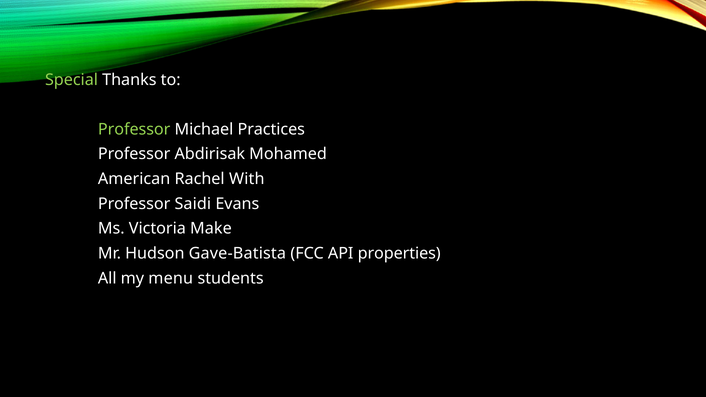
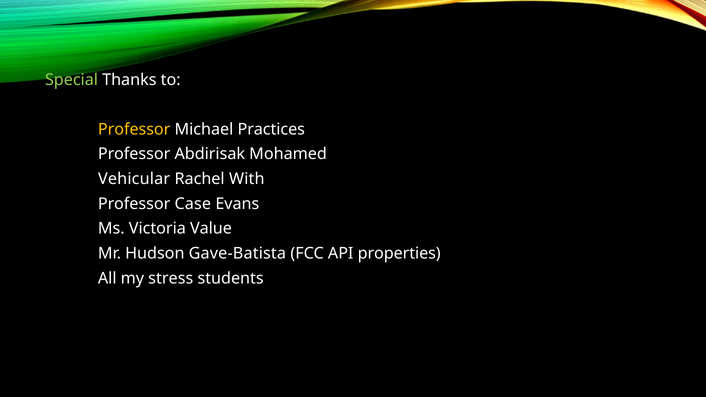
Professor at (134, 129) colour: light green -> yellow
American: American -> Vehicular
Saidi: Saidi -> Case
Make: Make -> Value
menu: menu -> stress
